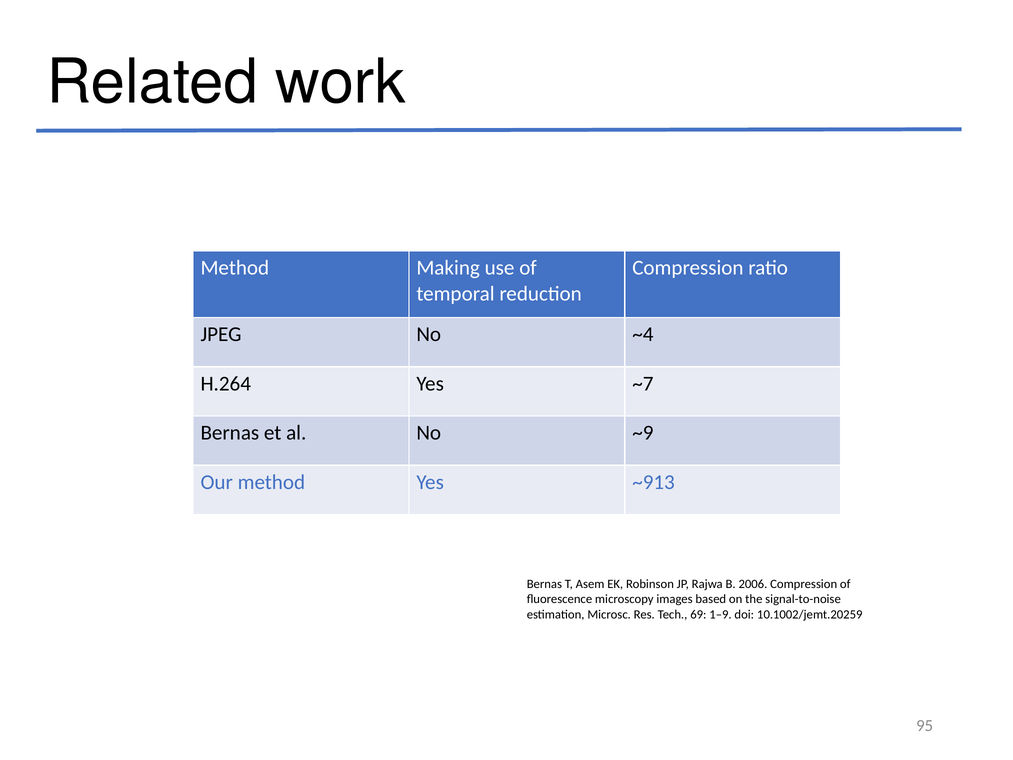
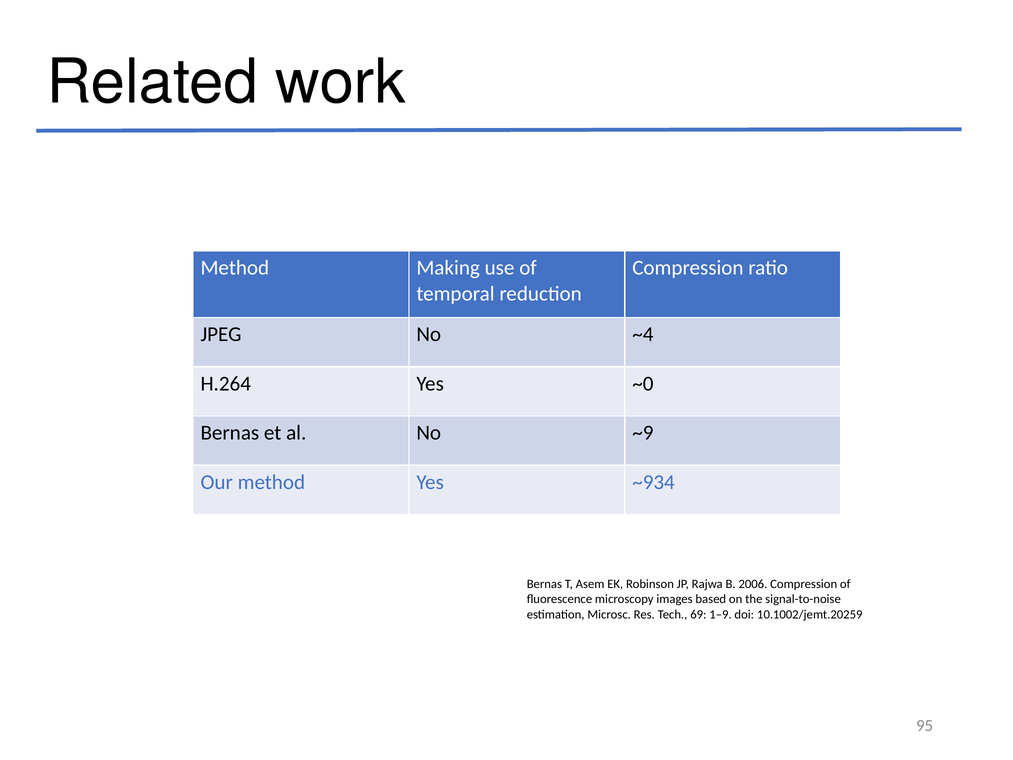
~7: ~7 -> ~0
~913: ~913 -> ~934
